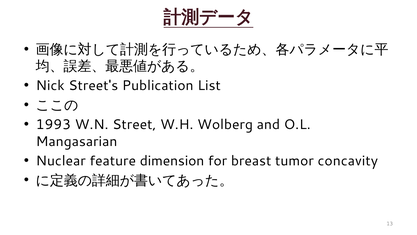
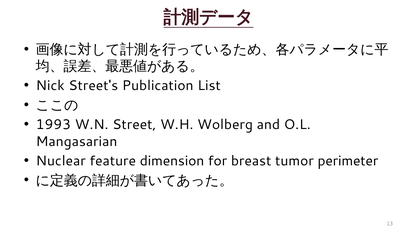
concavity: concavity -> perimeter
